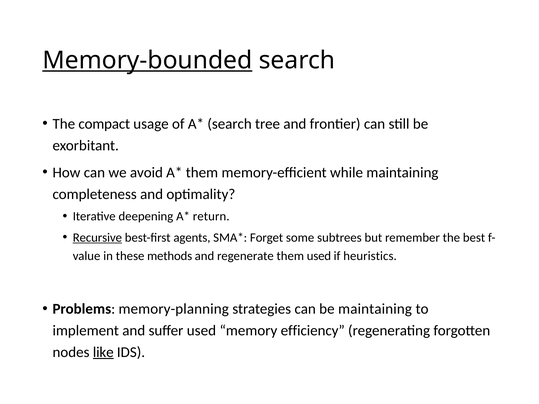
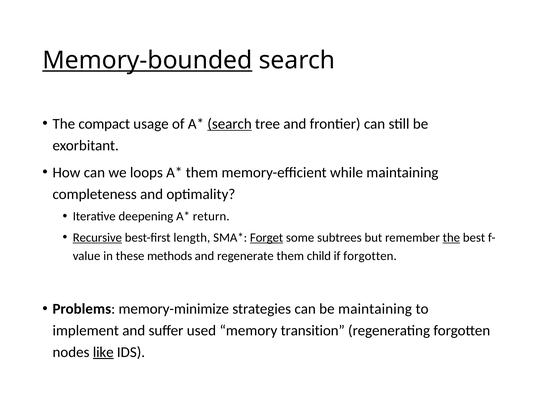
search at (230, 124) underline: none -> present
avoid: avoid -> loops
agents: agents -> length
Forget underline: none -> present
the at (451, 238) underline: none -> present
them used: used -> child
if heuristics: heuristics -> forgotten
memory-planning: memory-planning -> memory-minimize
efficiency: efficiency -> transition
